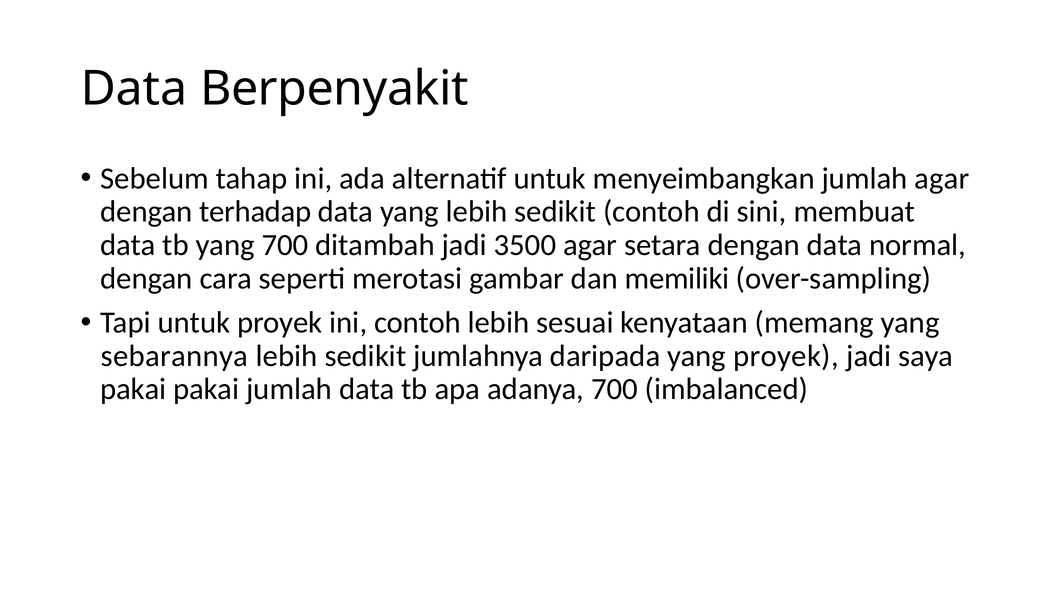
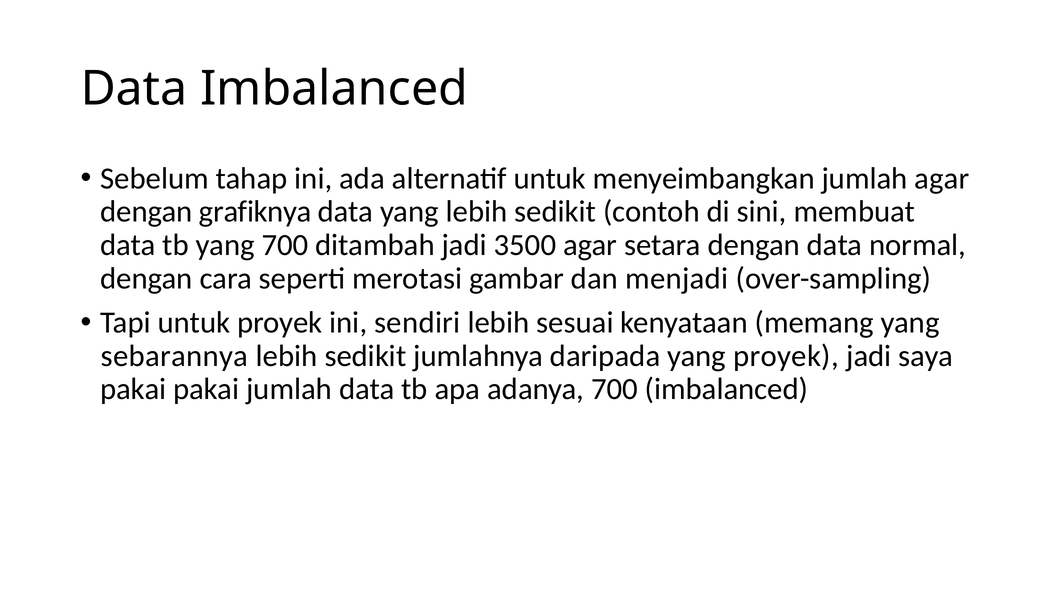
Data Berpenyakit: Berpenyakit -> Imbalanced
terhadap: terhadap -> grafiknya
memiliki: memiliki -> menjadi
ini contoh: contoh -> sendiri
